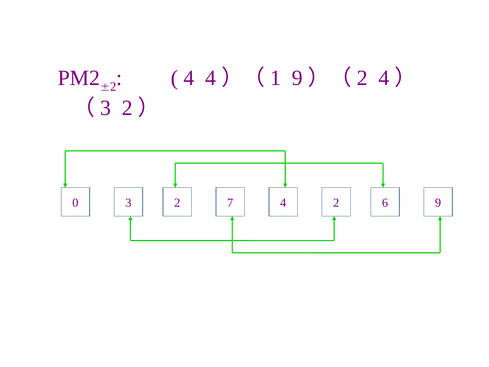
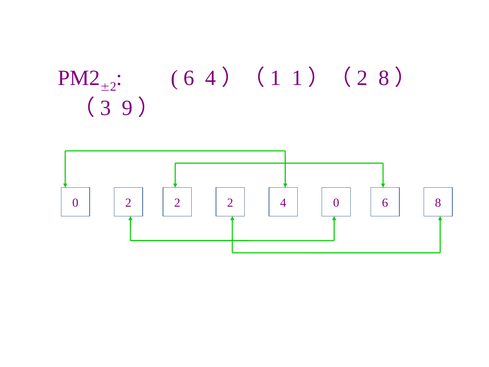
4 at (189, 78): 4 -> 6
1 9: 9 -> 1
2 4: 4 -> 8
2 at (127, 108): 2 -> 9
0 3: 3 -> 2
7 at (230, 203): 7 -> 2
4 2: 2 -> 0
6 9: 9 -> 8
